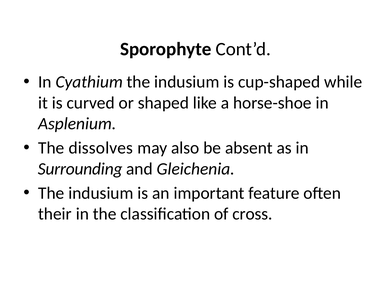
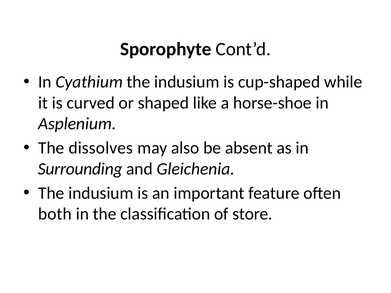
their: their -> both
cross: cross -> store
